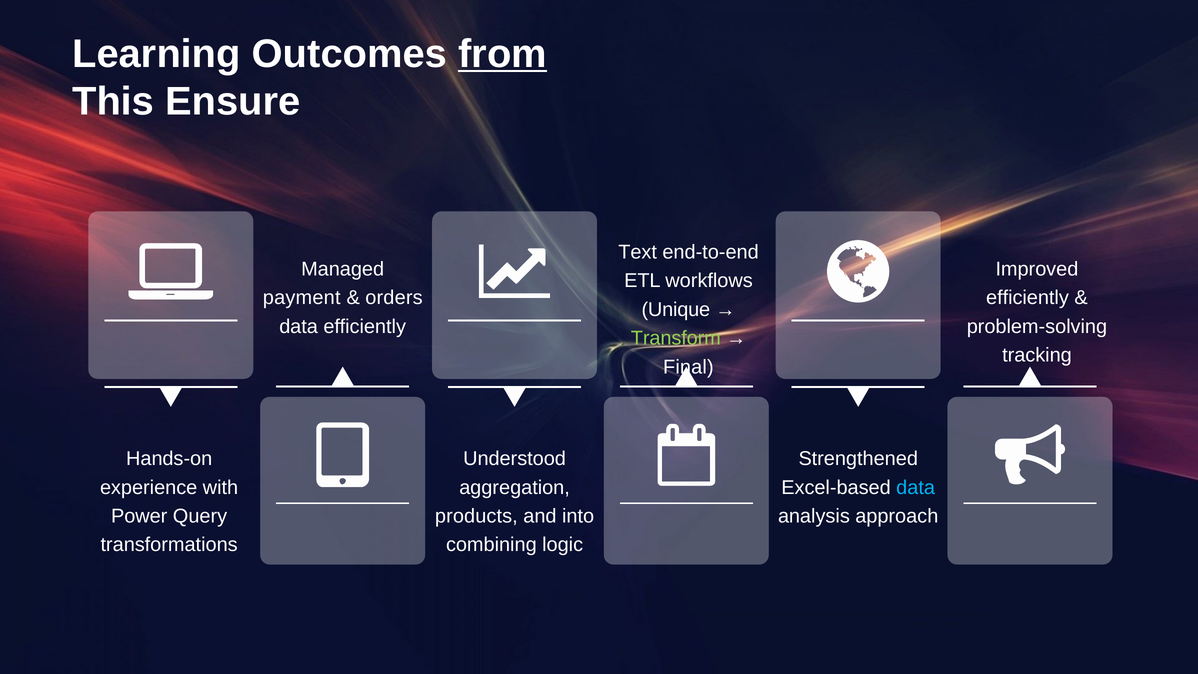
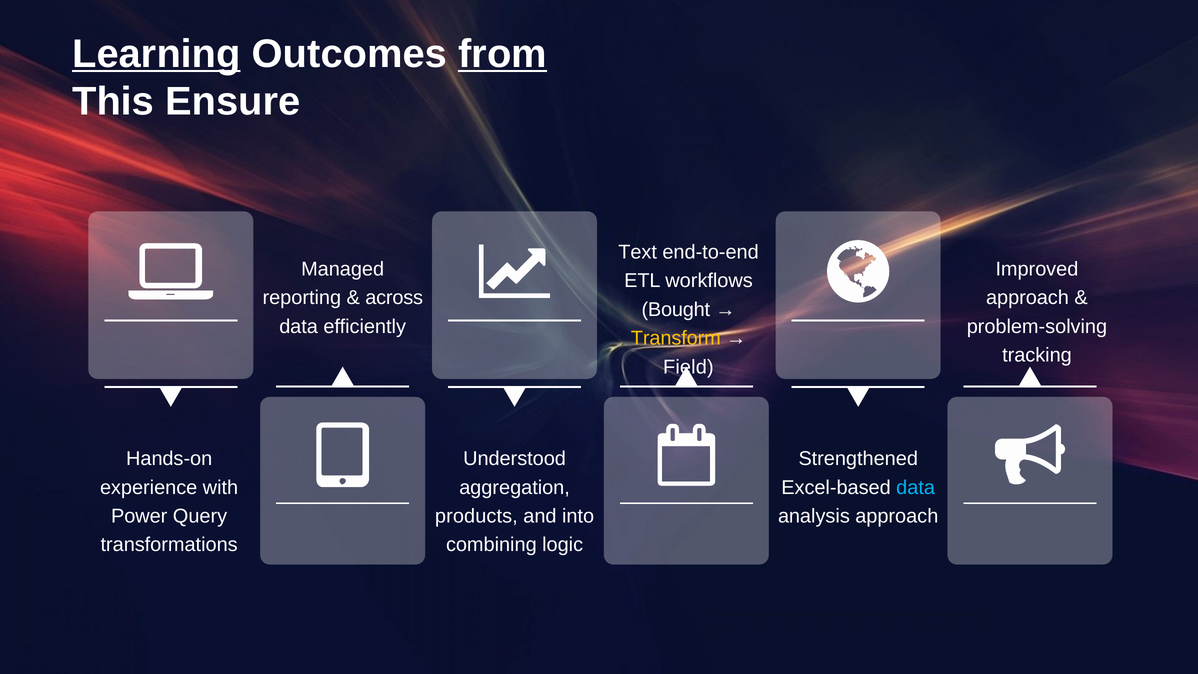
Learning underline: none -> present
payment: payment -> reporting
orders: orders -> across
efficiently at (1027, 298): efficiently -> approach
Unique: Unique -> Bought
Transform colour: light green -> yellow
Final: Final -> Field
